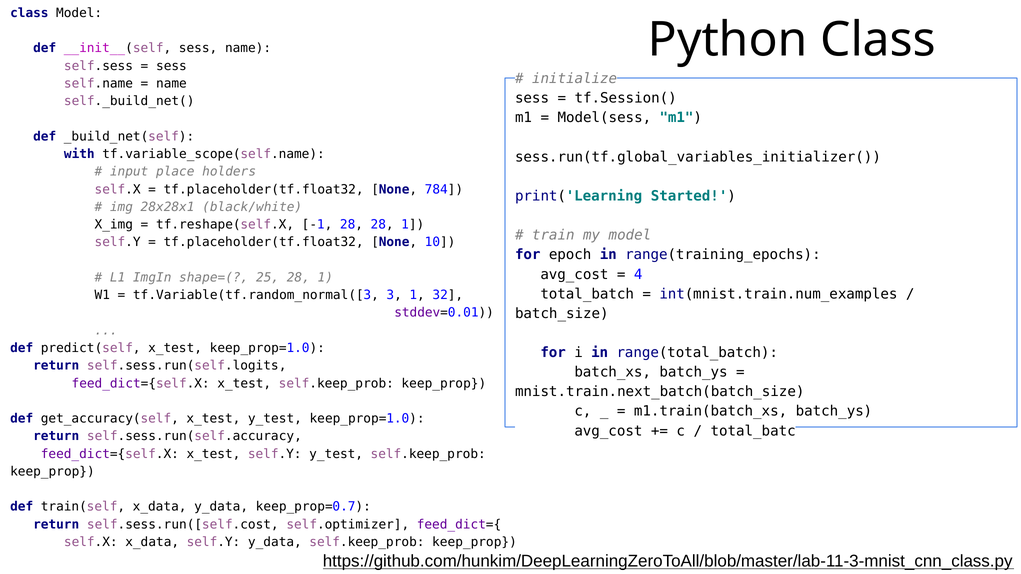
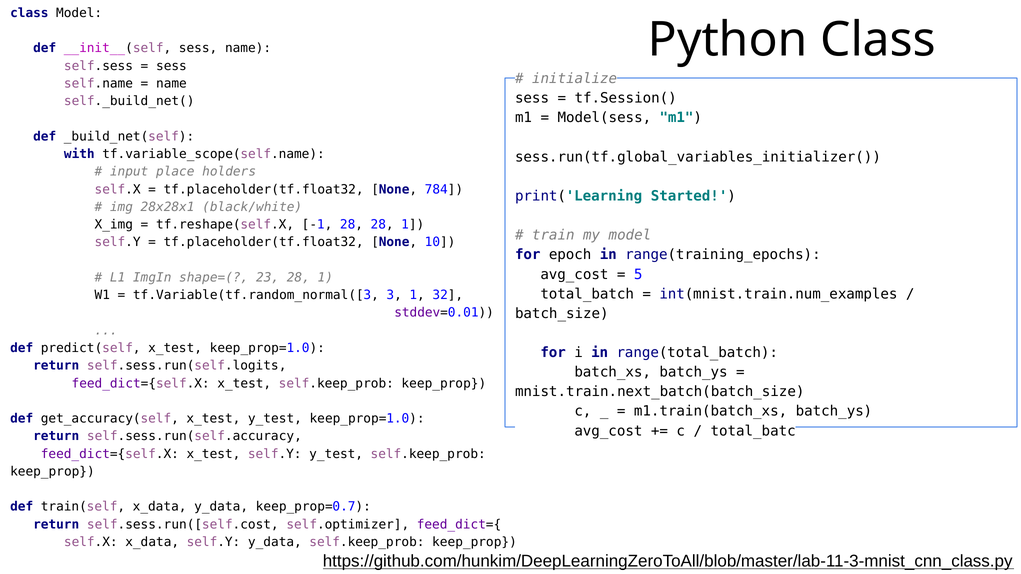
4: 4 -> 5
25: 25 -> 23
